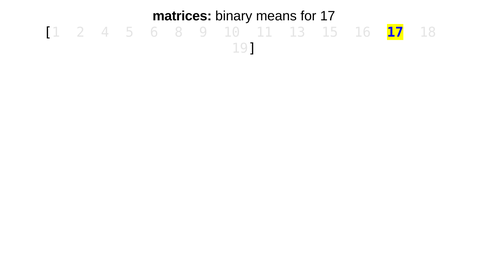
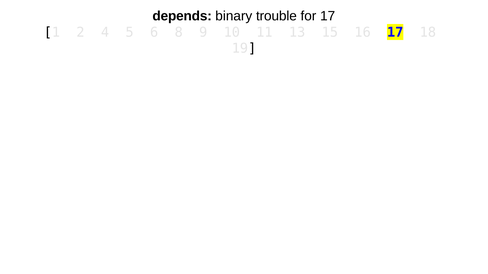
matrices: matrices -> depends
means: means -> trouble
